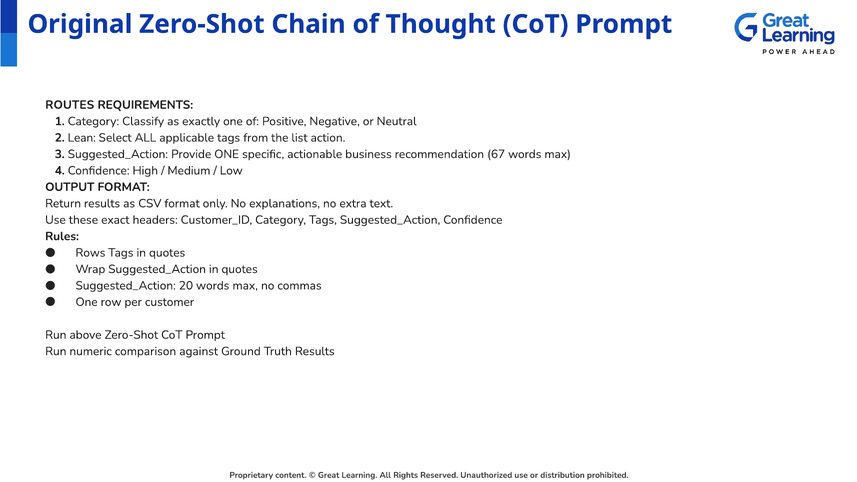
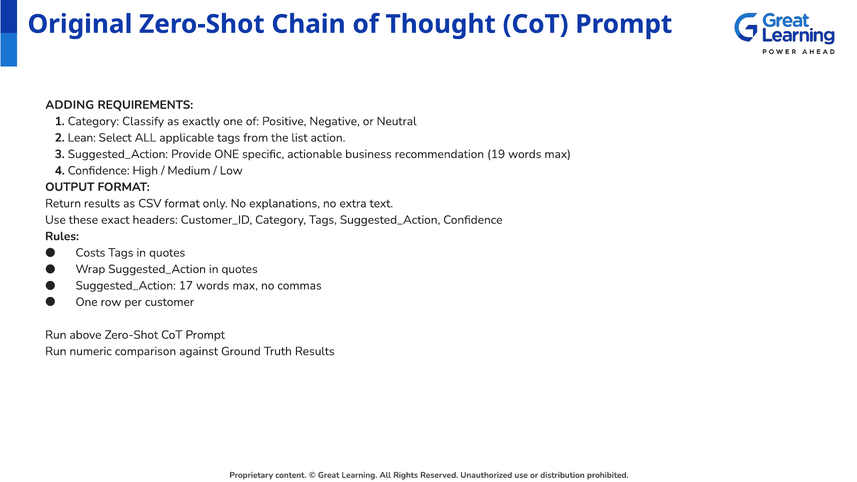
ROUTES: ROUTES -> ADDING
67: 67 -> 19
Rows: Rows -> Costs
20: 20 -> 17
